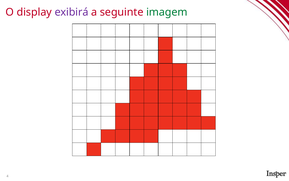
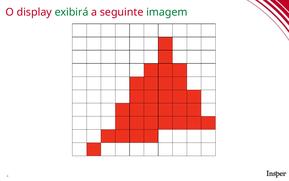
exibirá colour: purple -> green
